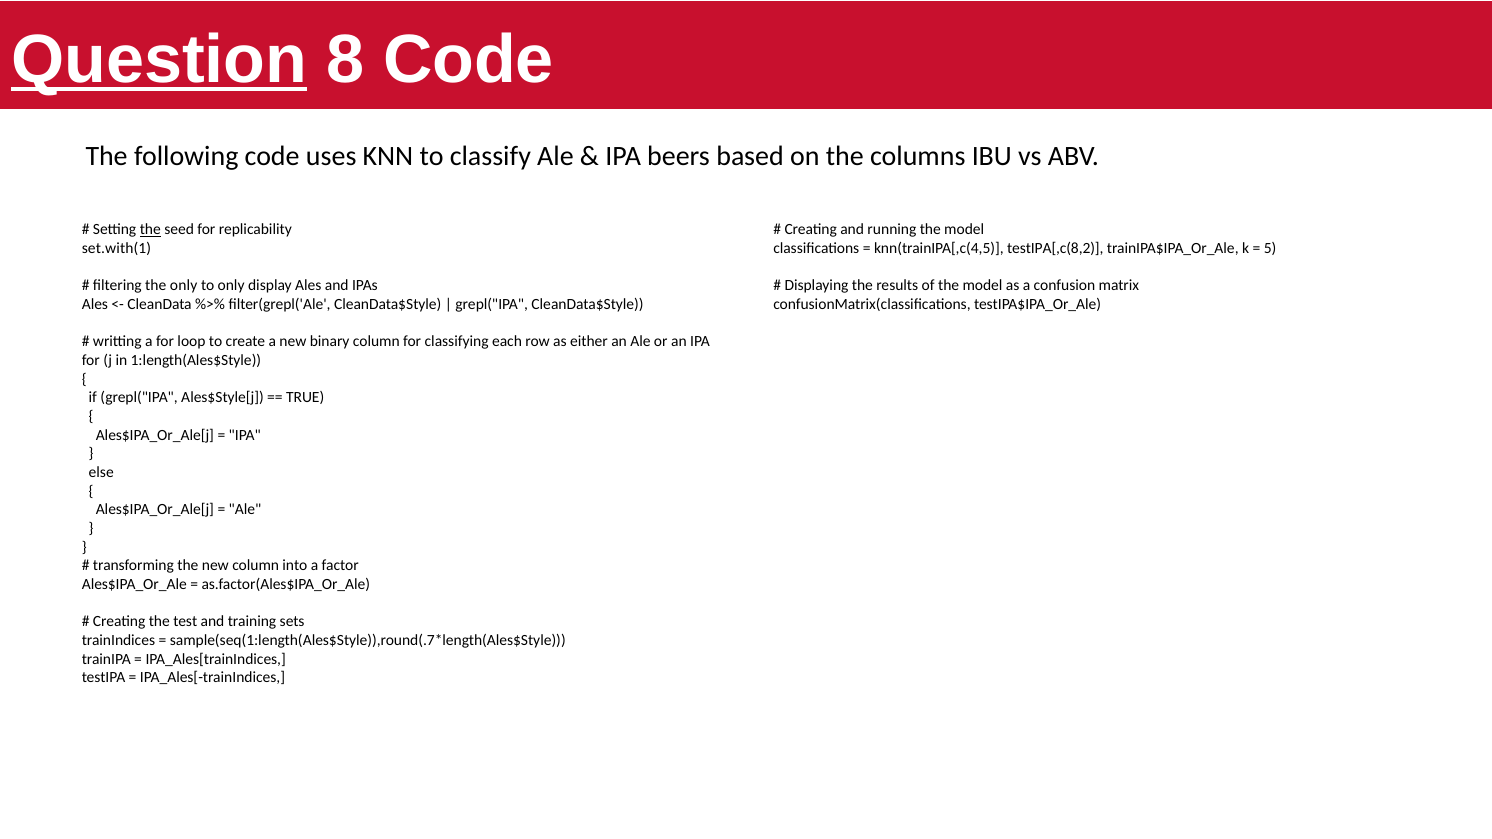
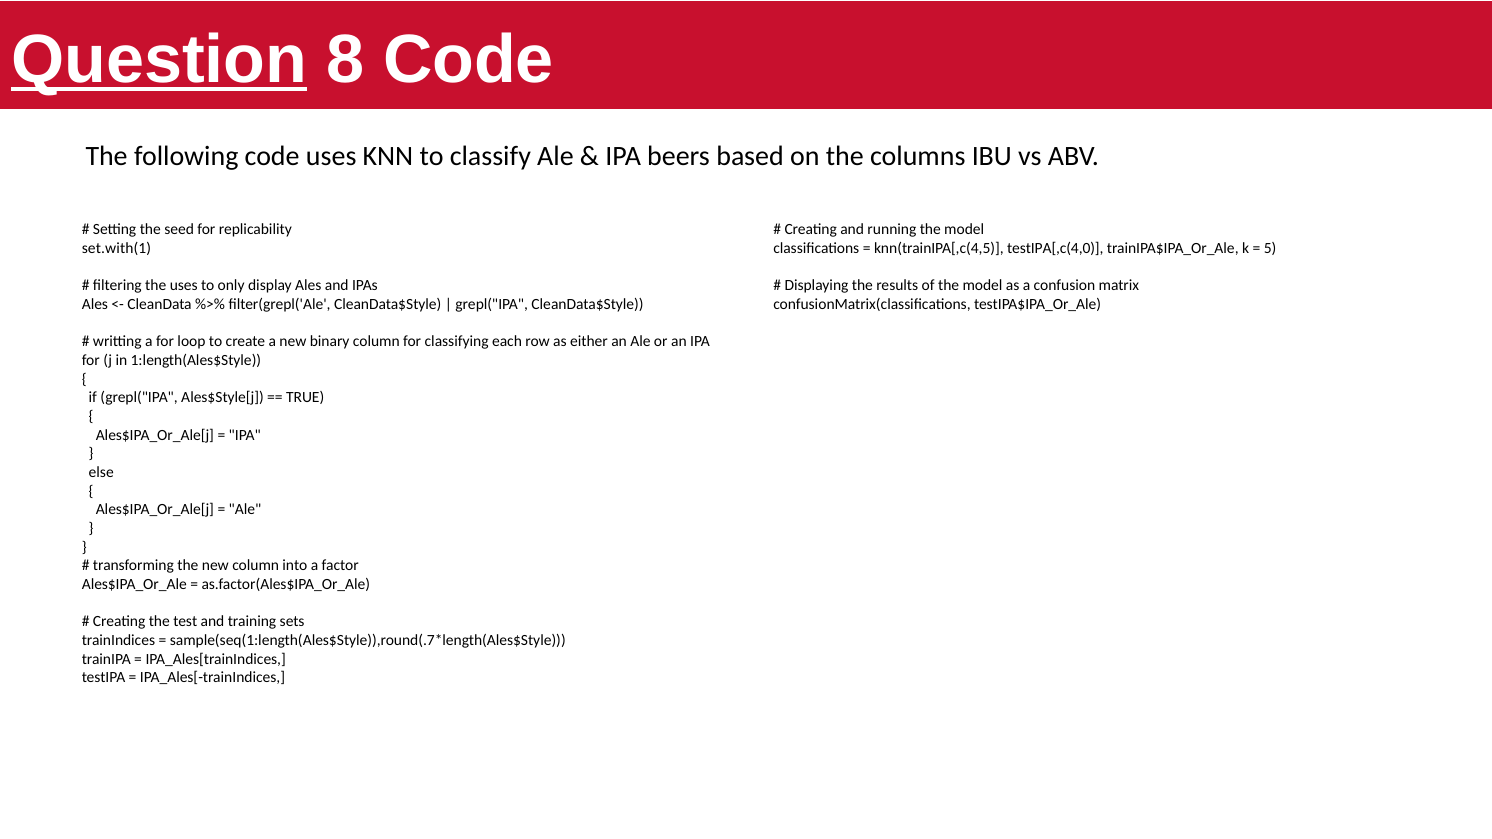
the at (150, 230) underline: present -> none
testIPA[,c(8,2: testIPA[,c(8,2 -> testIPA[,c(4,0
the only: only -> uses
